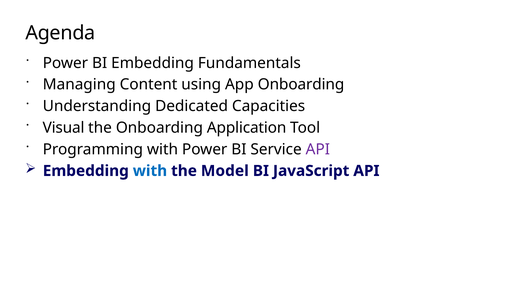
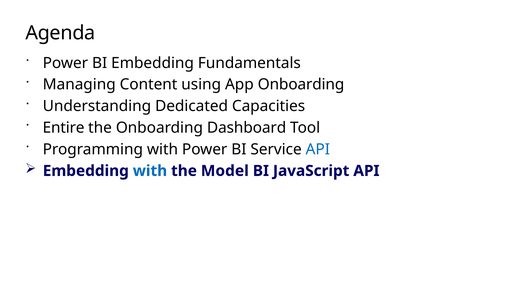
Visual: Visual -> Entire
Application: Application -> Dashboard
API at (318, 149) colour: purple -> blue
